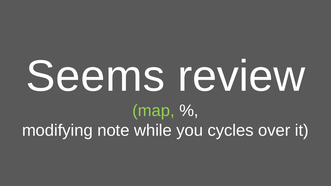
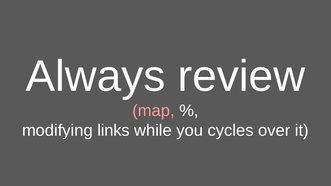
Seems: Seems -> Always
map colour: light green -> pink
note: note -> links
